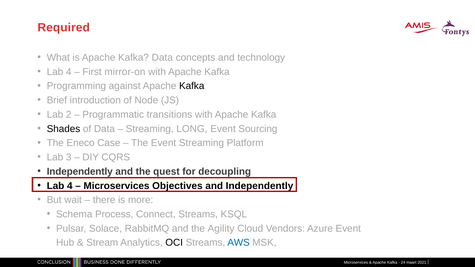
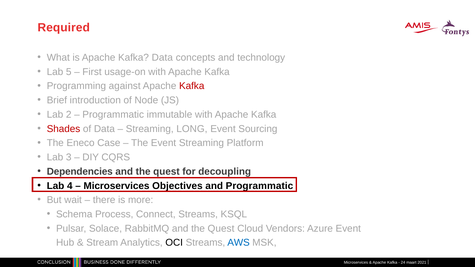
4 at (69, 72): 4 -> 5
mirror-on: mirror-on -> usage-on
Kafka at (192, 86) colour: black -> red
transitions: transitions -> immutable
Shades colour: black -> red
Independently at (80, 172): Independently -> Dependencies
and Independently: Independently -> Programmatic
RabbitMQ and the Agility: Agility -> Quest
